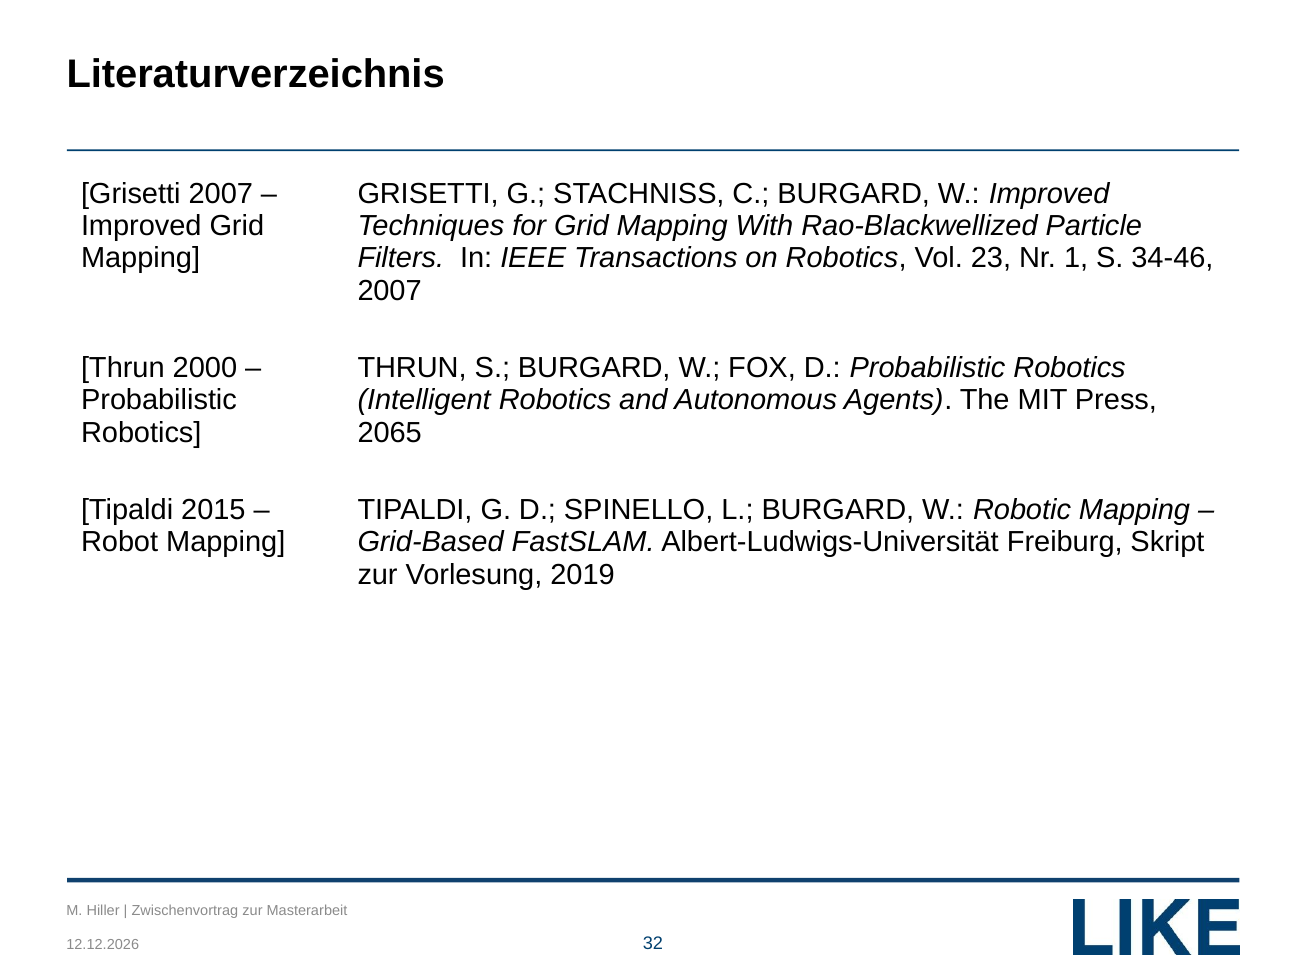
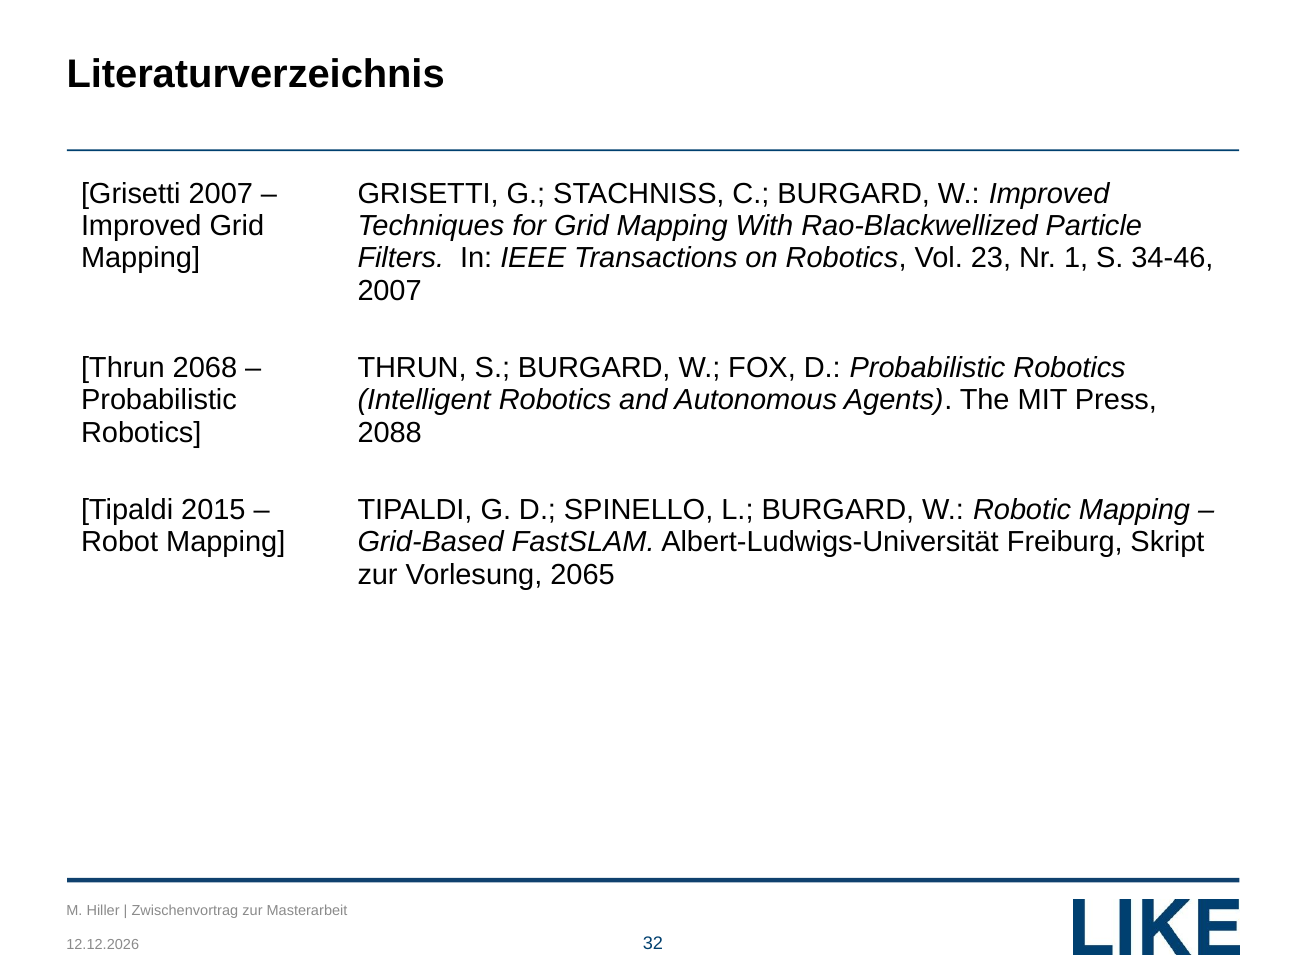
2000: 2000 -> 2068
2065: 2065 -> 2088
2019: 2019 -> 2065
